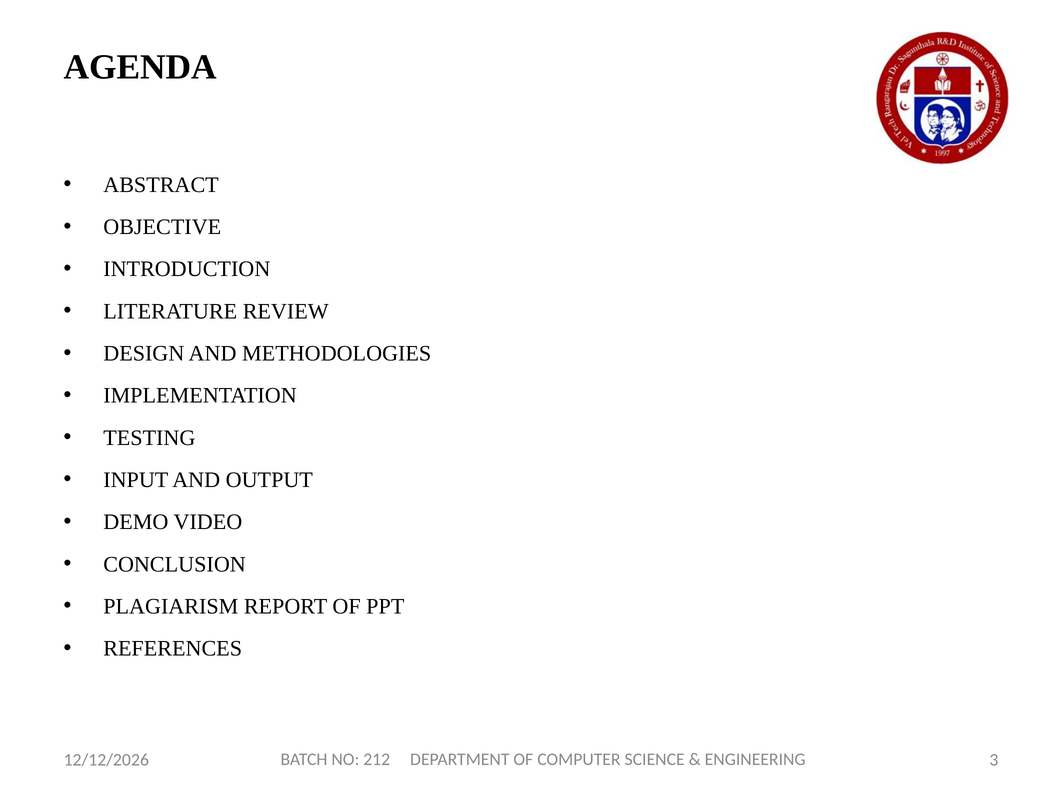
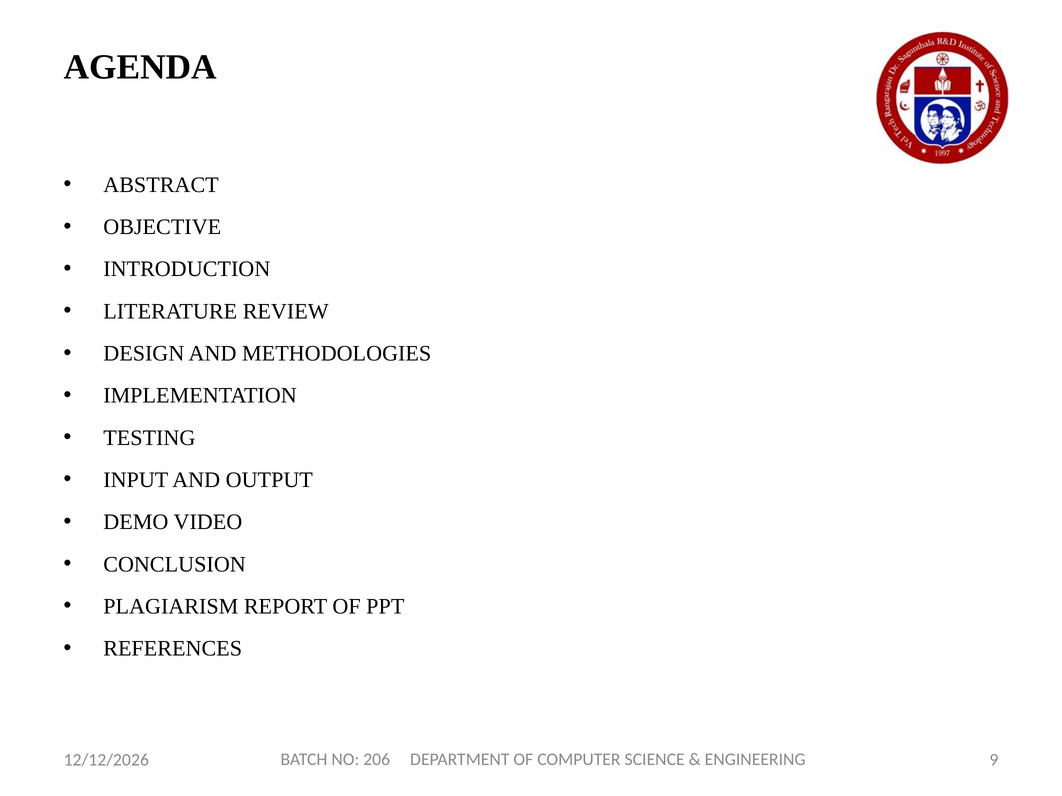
212: 212 -> 206
3: 3 -> 9
